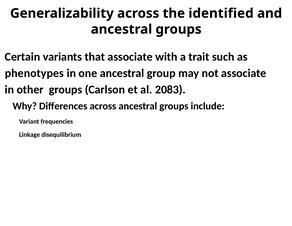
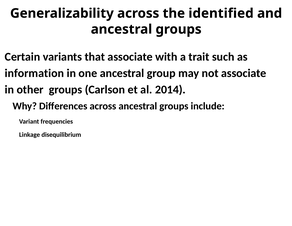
phenotypes: phenotypes -> information
2083: 2083 -> 2014
